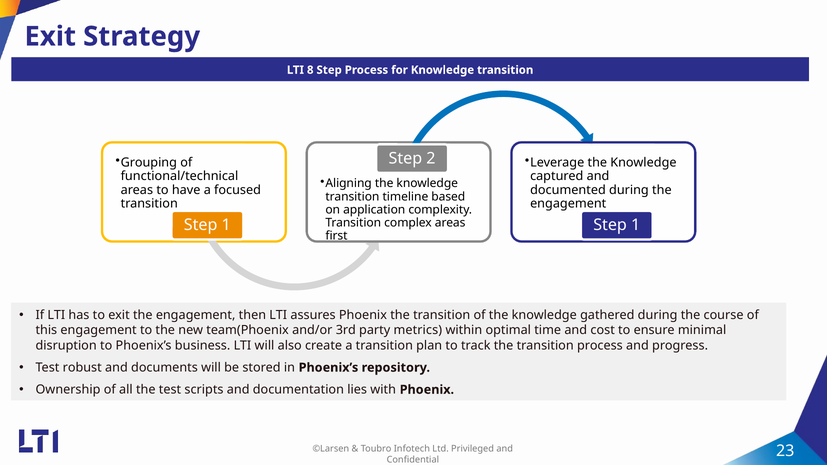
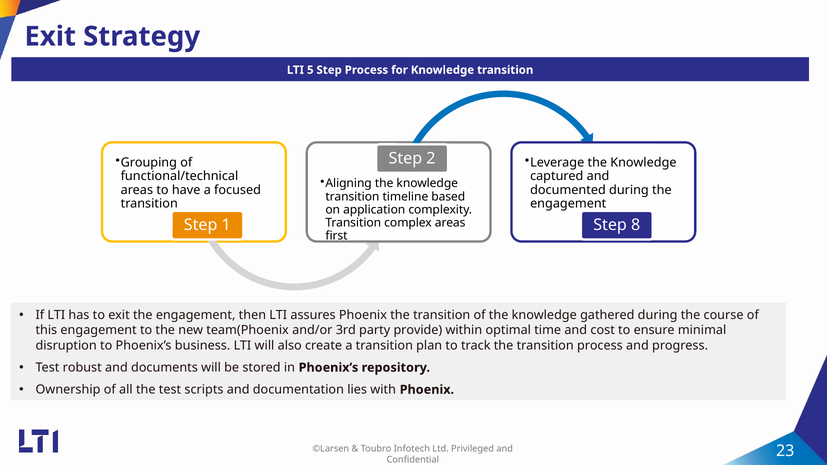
8: 8 -> 5
1 at (636, 225): 1 -> 8
metrics: metrics -> provide
